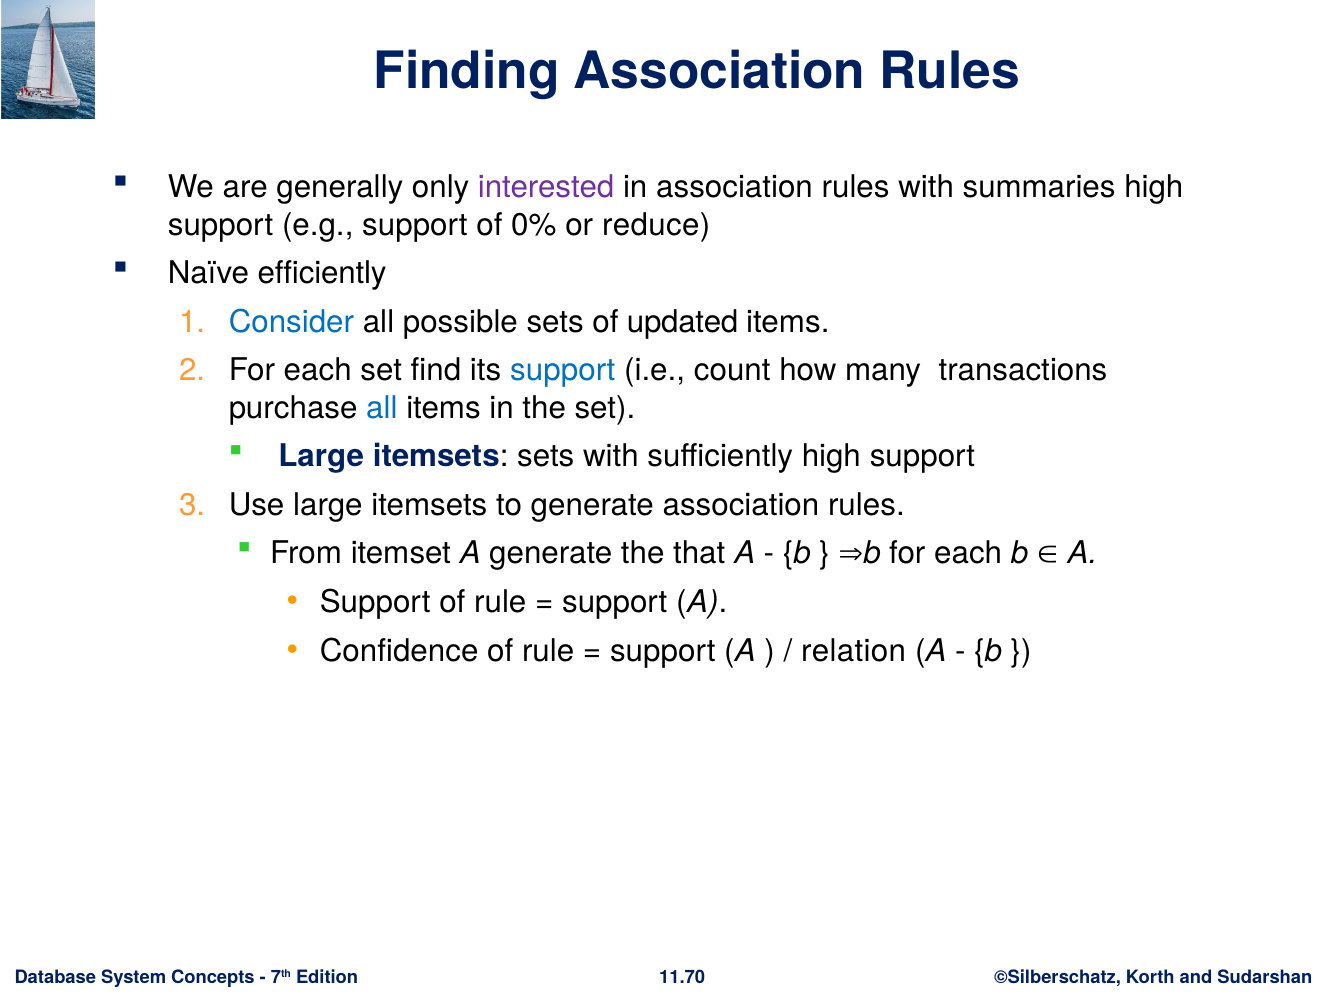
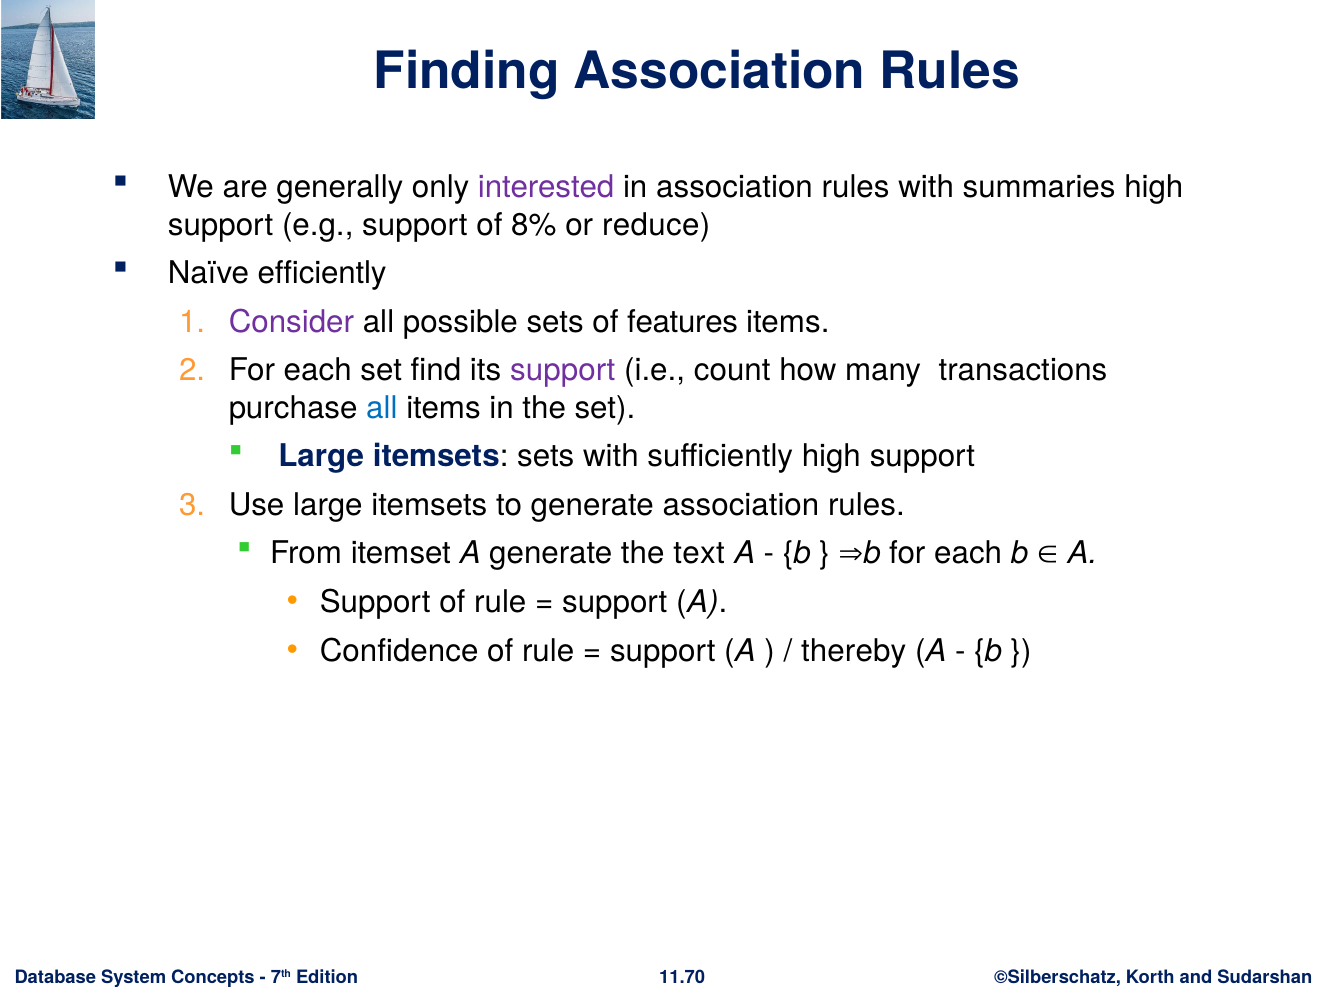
0%: 0% -> 8%
Consider colour: blue -> purple
updated: updated -> features
support at (563, 371) colour: blue -> purple
that: that -> text
relation: relation -> thereby
